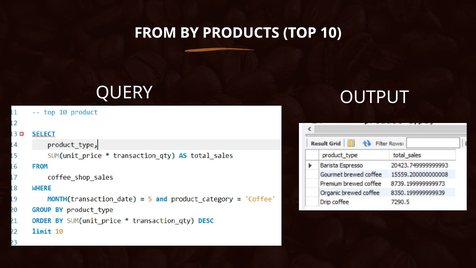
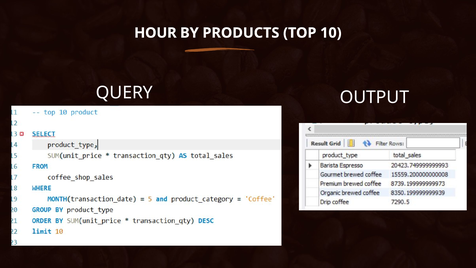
FROM: FROM -> HOUR
